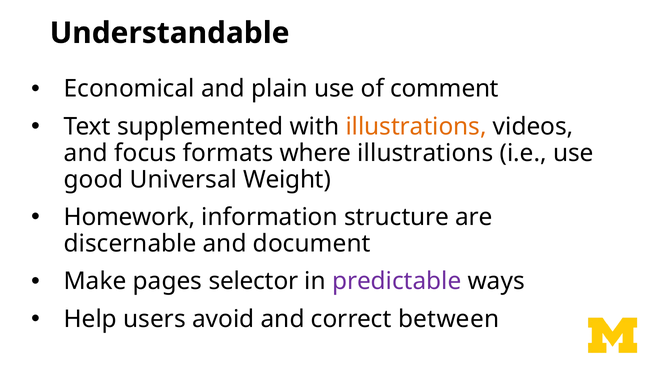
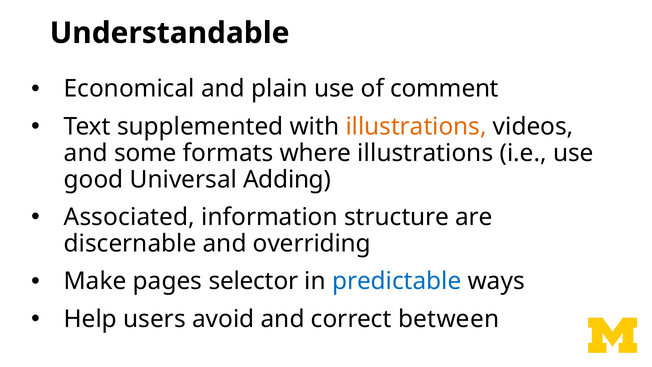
focus: focus -> some
Weight: Weight -> Adding
Homework: Homework -> Associated
document: document -> overriding
predictable colour: purple -> blue
